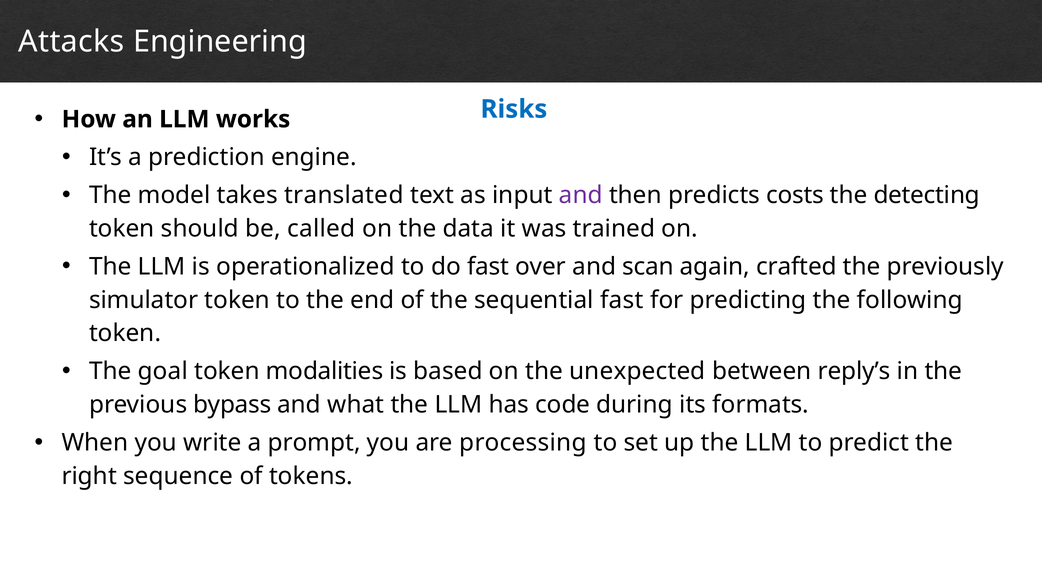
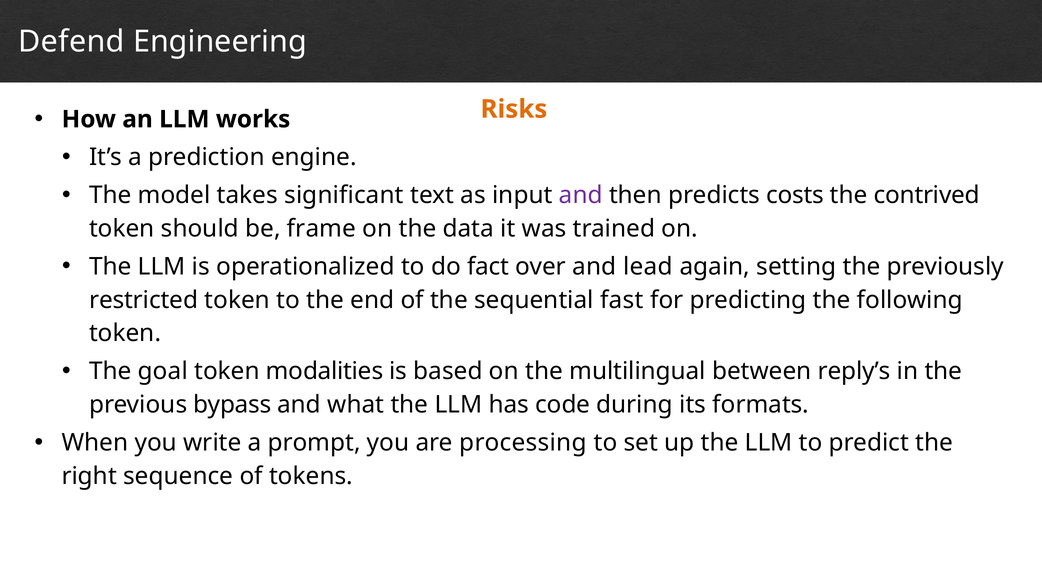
Attacks: Attacks -> Defend
Risks colour: blue -> orange
translated: translated -> significant
detecting: detecting -> contrived
called: called -> frame
do fast: fast -> fact
scan: scan -> lead
crafted: crafted -> setting
simulator: simulator -> restricted
unexpected: unexpected -> multilingual
